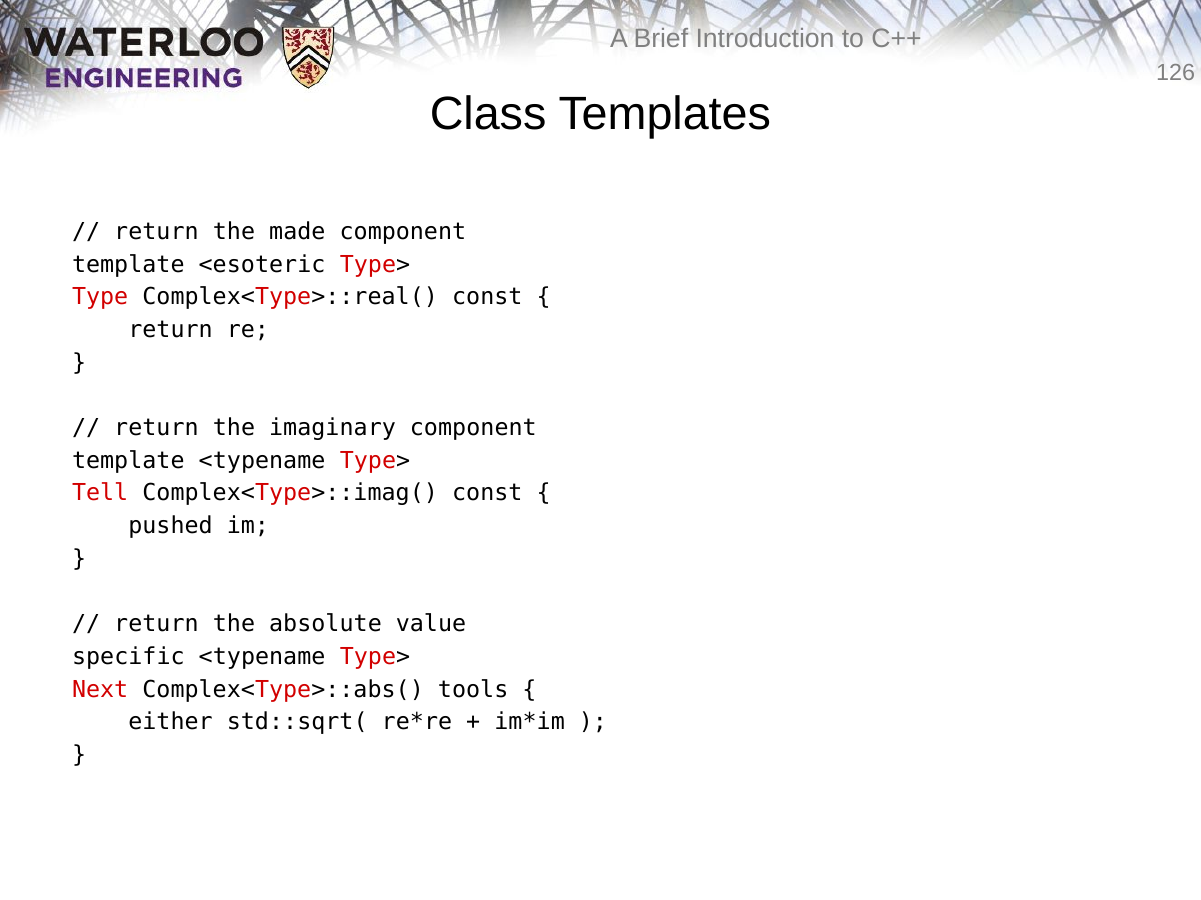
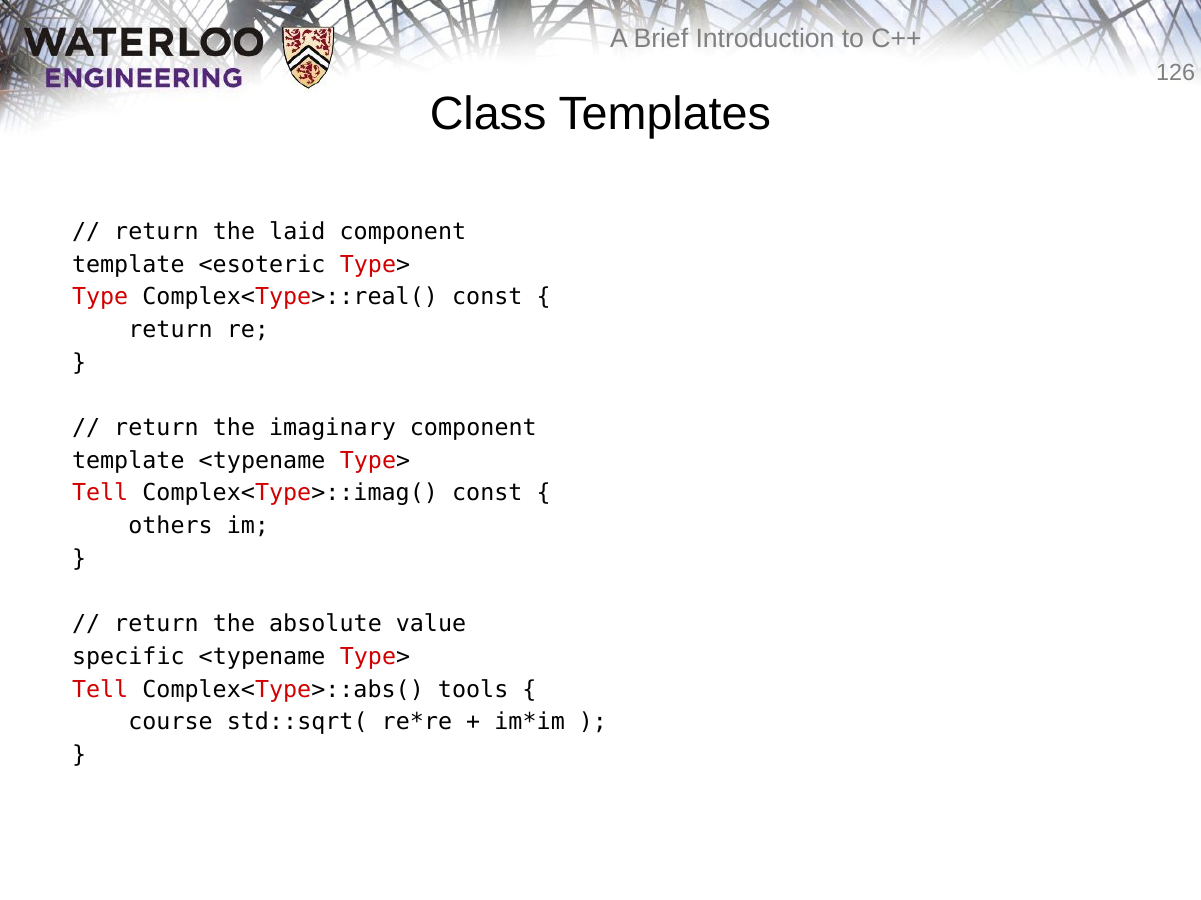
made: made -> laid
pushed: pushed -> others
Next at (100, 690): Next -> Tell
either: either -> course
